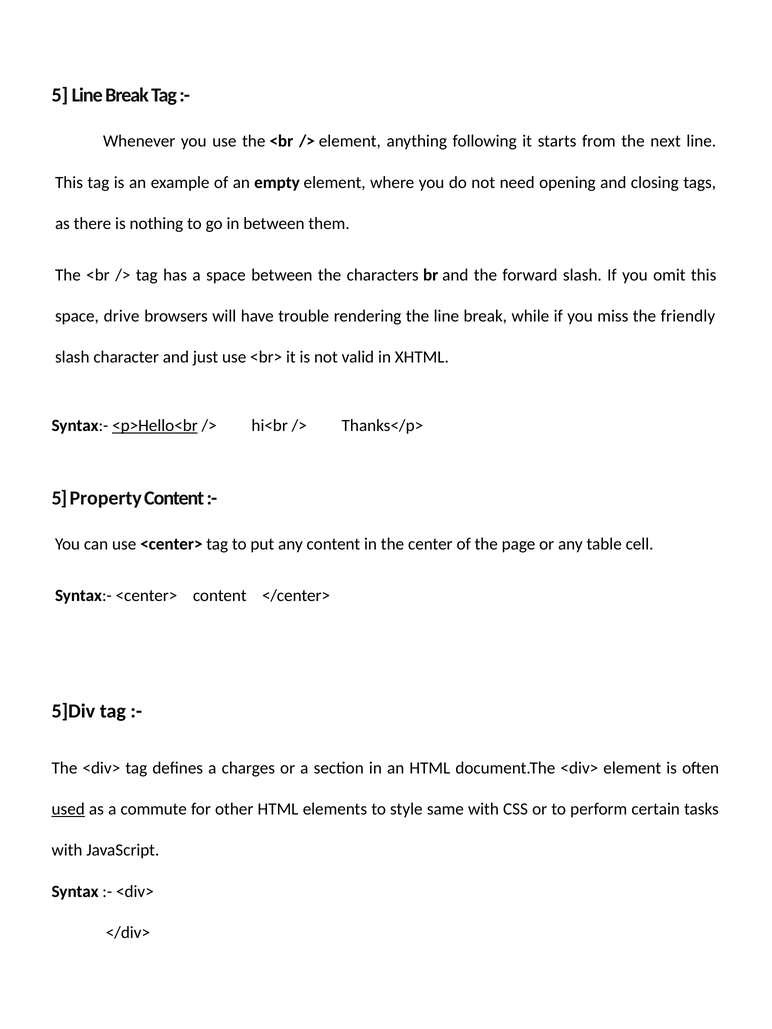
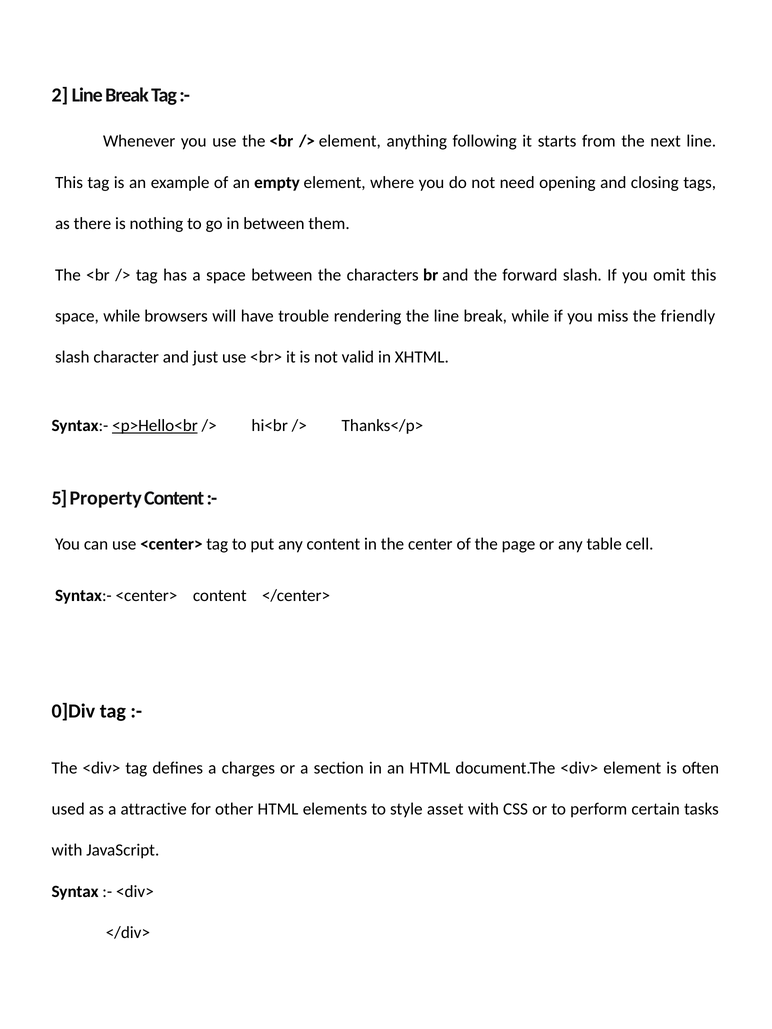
5 at (60, 95): 5 -> 2
space drive: drive -> while
5]Div: 5]Div -> 0]Div
used underline: present -> none
commute: commute -> attractive
same: same -> asset
